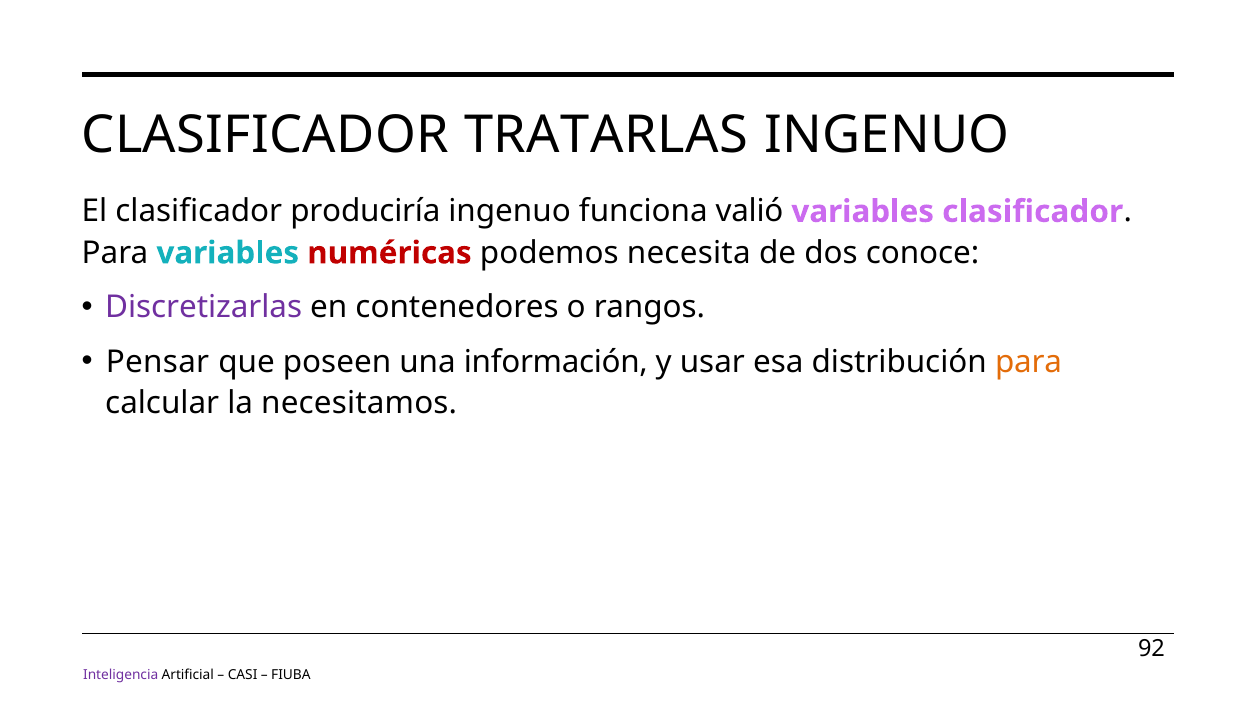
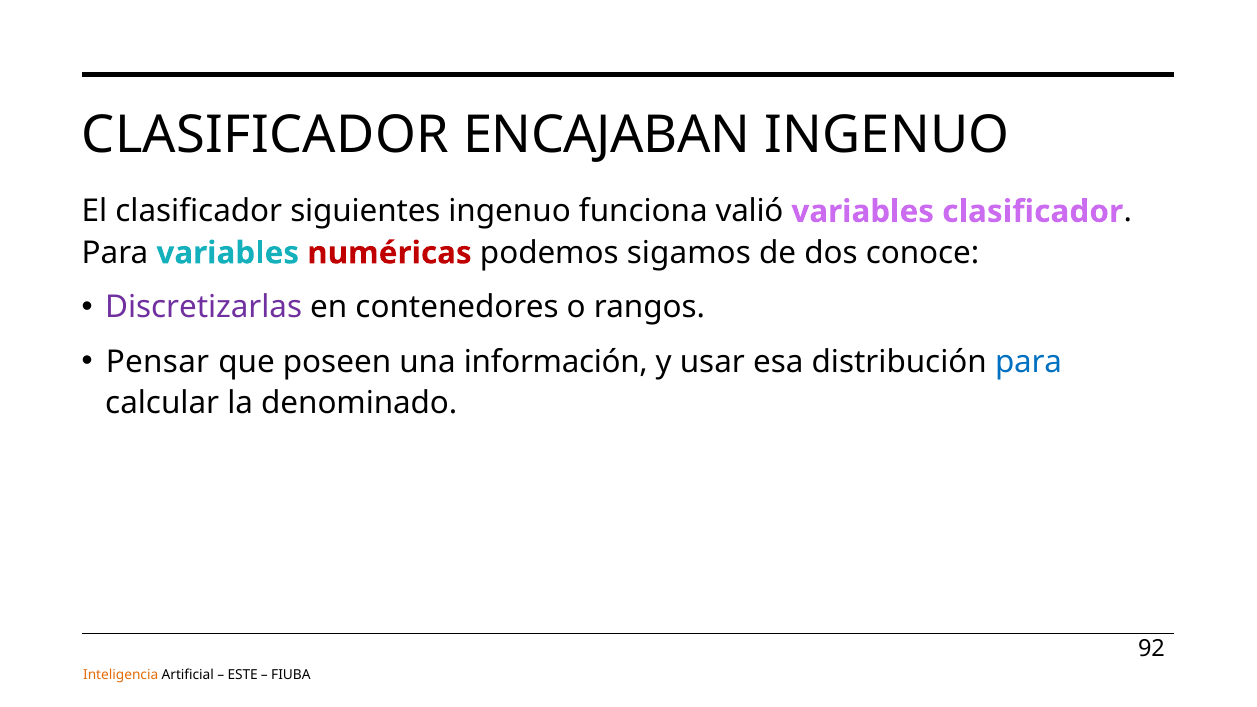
TRATARLAS: TRATARLAS -> ENCAJABAN
produciría: produciría -> siguientes
necesita: necesita -> sigamos
para at (1029, 362) colour: orange -> blue
necesitamos: necesitamos -> denominado
Inteligencia colour: purple -> orange
CASI: CASI -> ESTE
